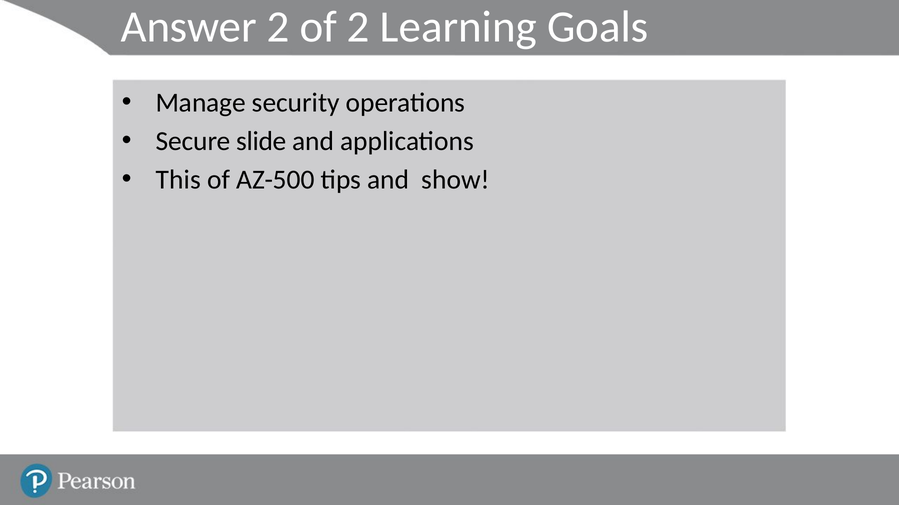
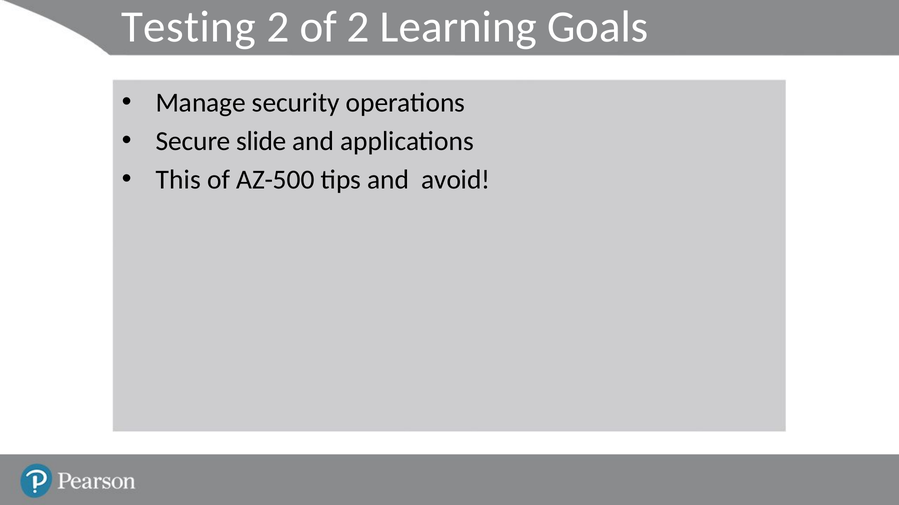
Answer: Answer -> Testing
show: show -> avoid
